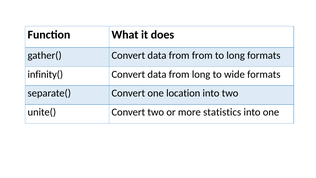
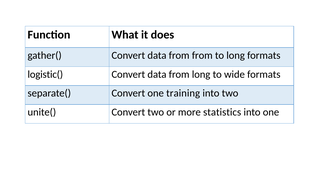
infinity(: infinity( -> logistic(
location: location -> training
